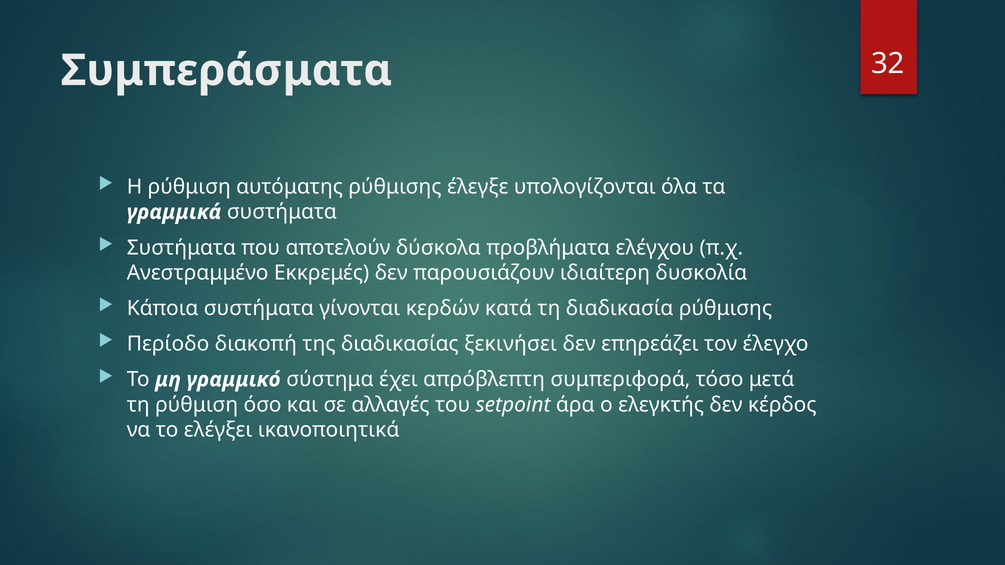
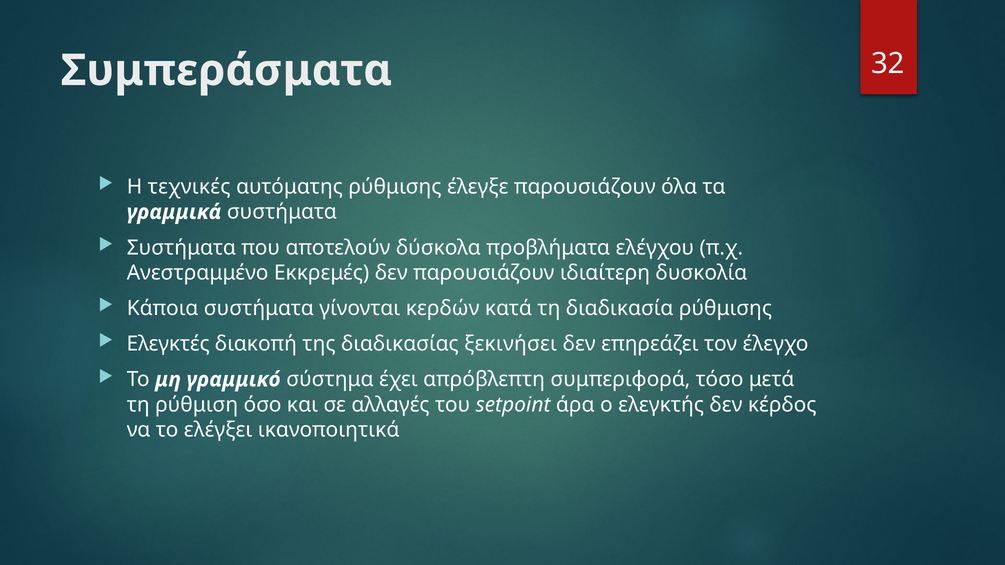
Η ρύθμιση: ρύθμιση -> τεχνικές
έλεγξε υπολογίζονται: υπολογίζονται -> παρουσιάζουν
Περίοδο: Περίοδο -> Ελεγκτές
